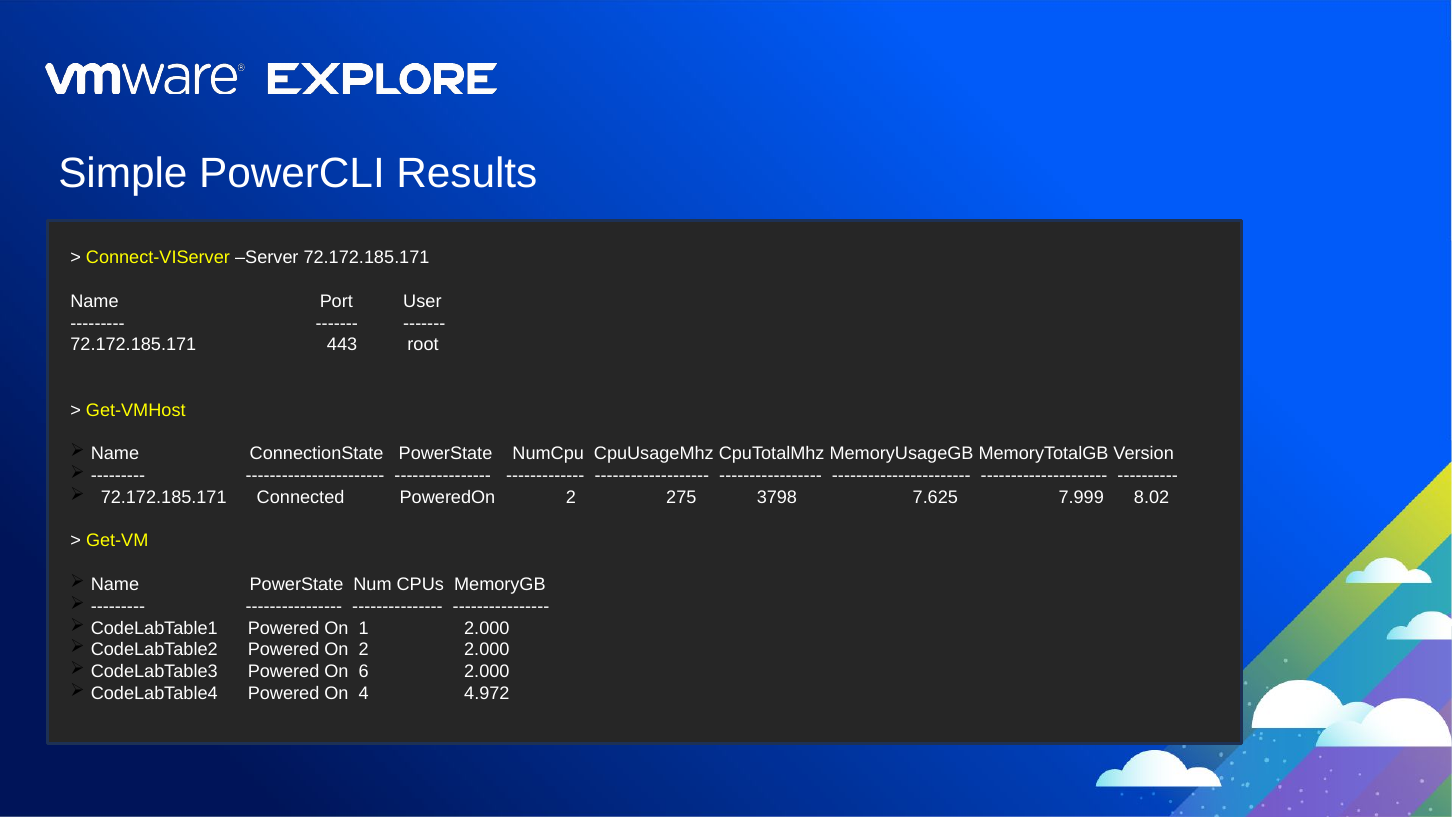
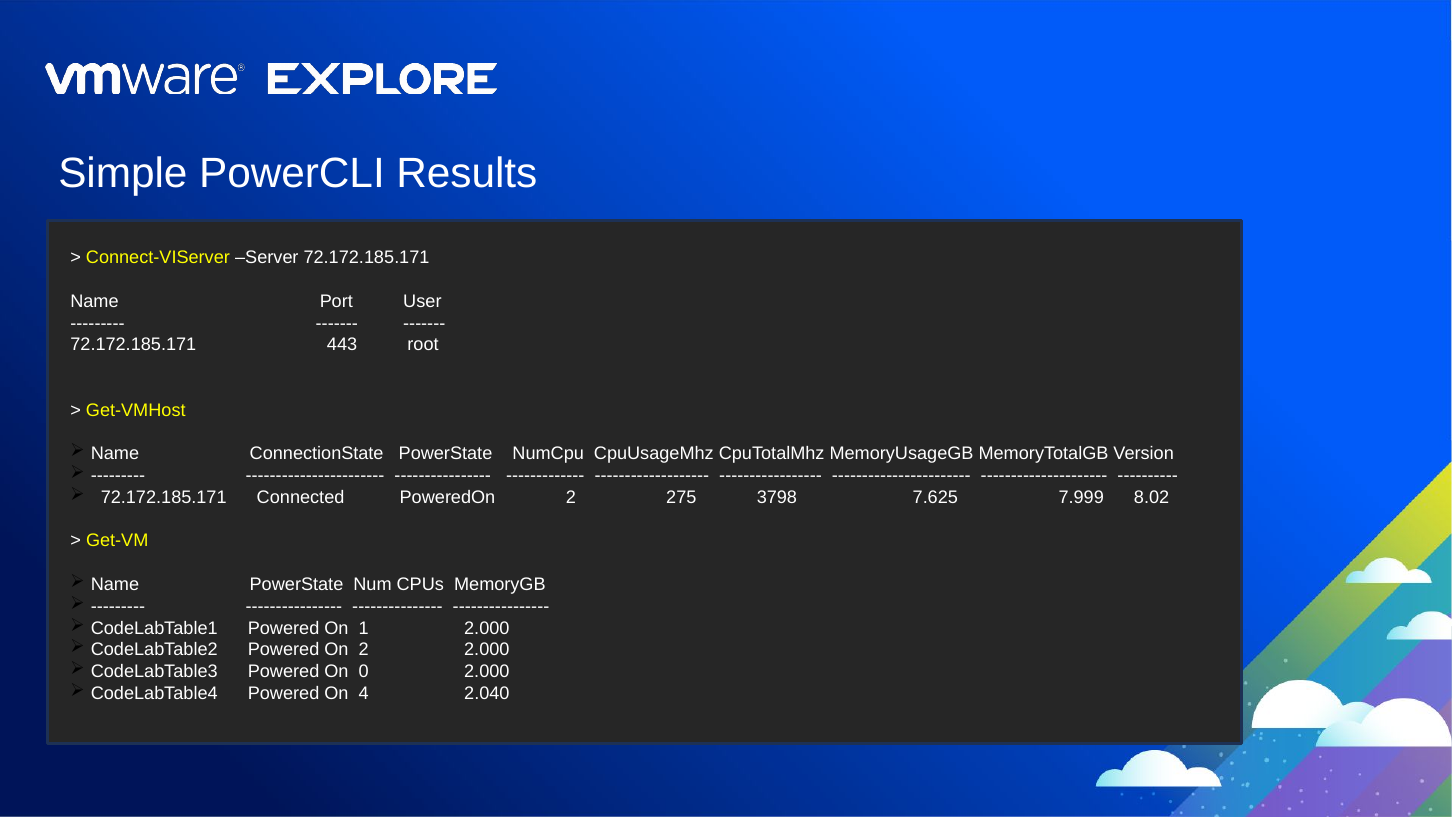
6: 6 -> 0
4.972: 4.972 -> 2.040
